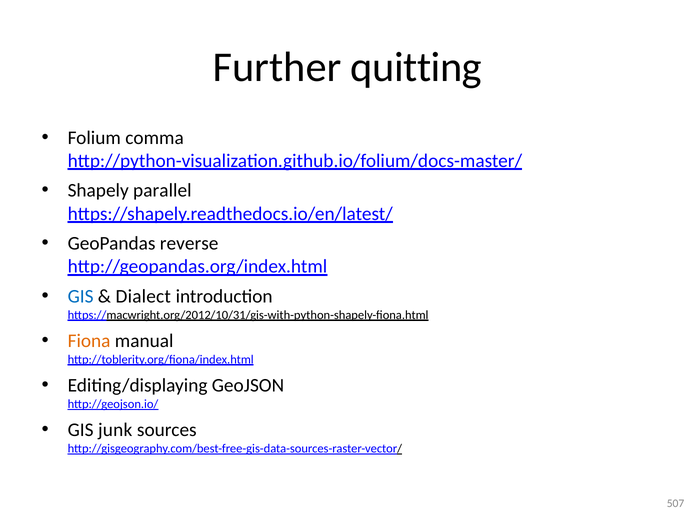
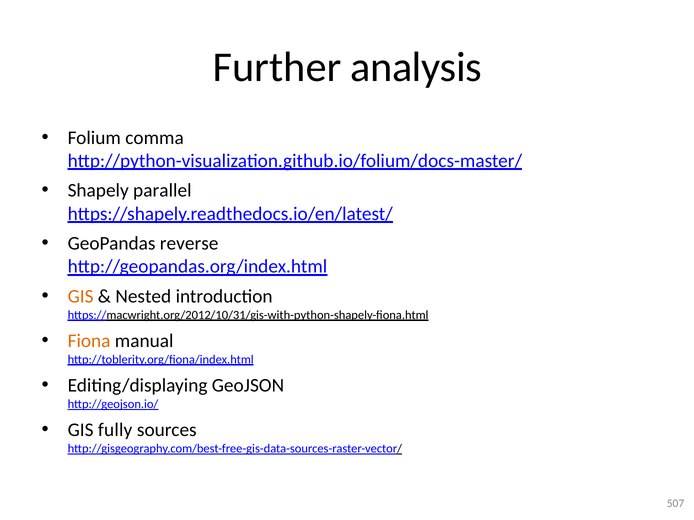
quitting: quitting -> analysis
GIS at (81, 297) colour: blue -> orange
Dialect: Dialect -> Nested
junk: junk -> fully
